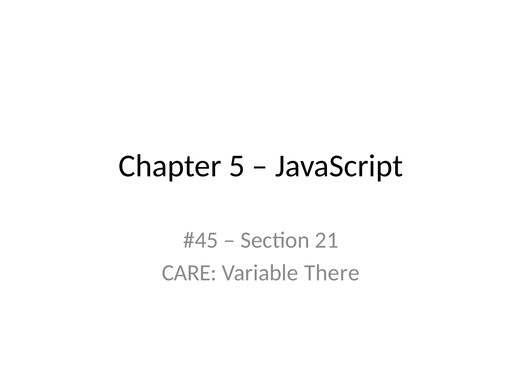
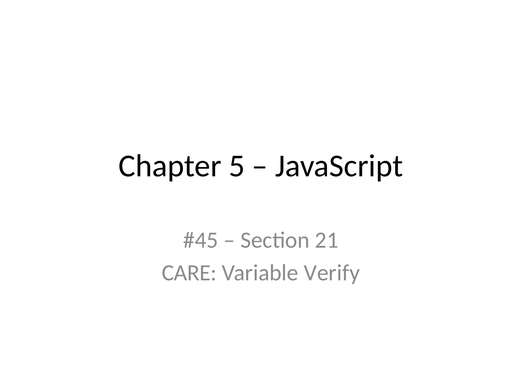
There: There -> Verify
